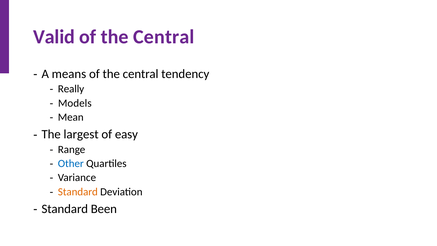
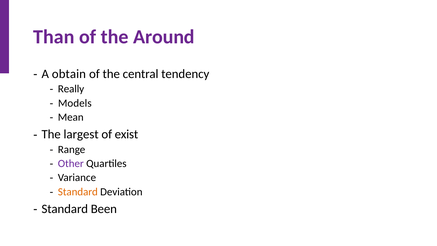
Valid: Valid -> Than
Central at (164, 37): Central -> Around
means: means -> obtain
easy: easy -> exist
Other colour: blue -> purple
